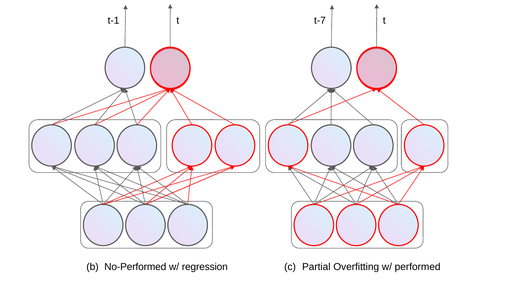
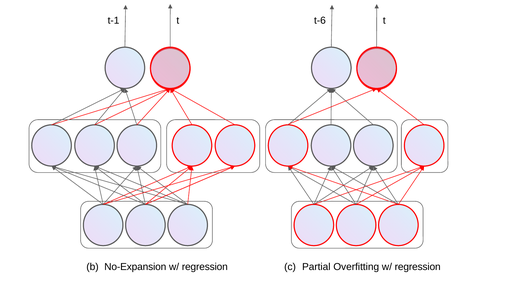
t-7: t-7 -> t-6
No-Performed: No-Performed -> No-Expansion
performed at (418, 267): performed -> regression
